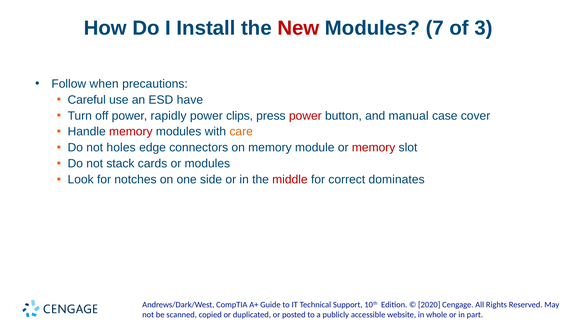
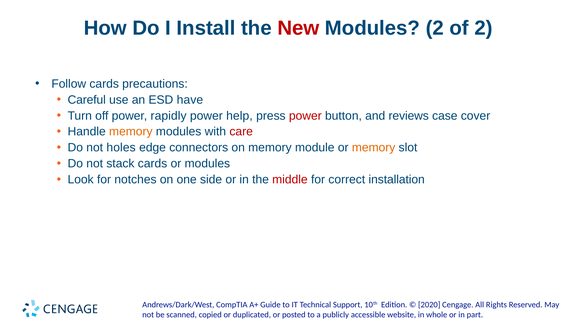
Modules 7: 7 -> 2
of 3: 3 -> 2
Follow when: when -> cards
clips: clips -> help
manual: manual -> reviews
memory at (131, 132) colour: red -> orange
care colour: orange -> red
memory at (374, 148) colour: red -> orange
dominates: dominates -> installation
